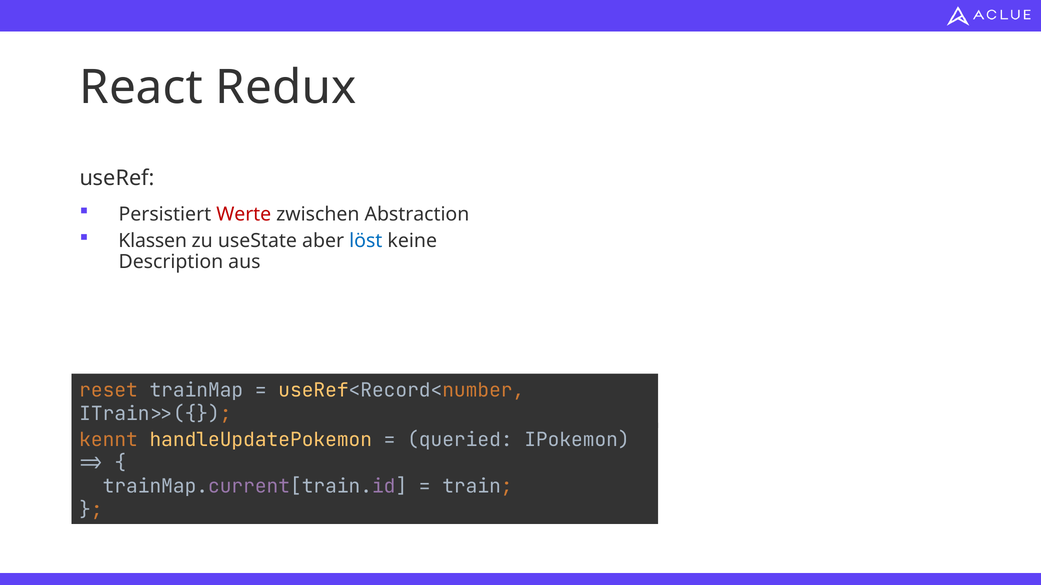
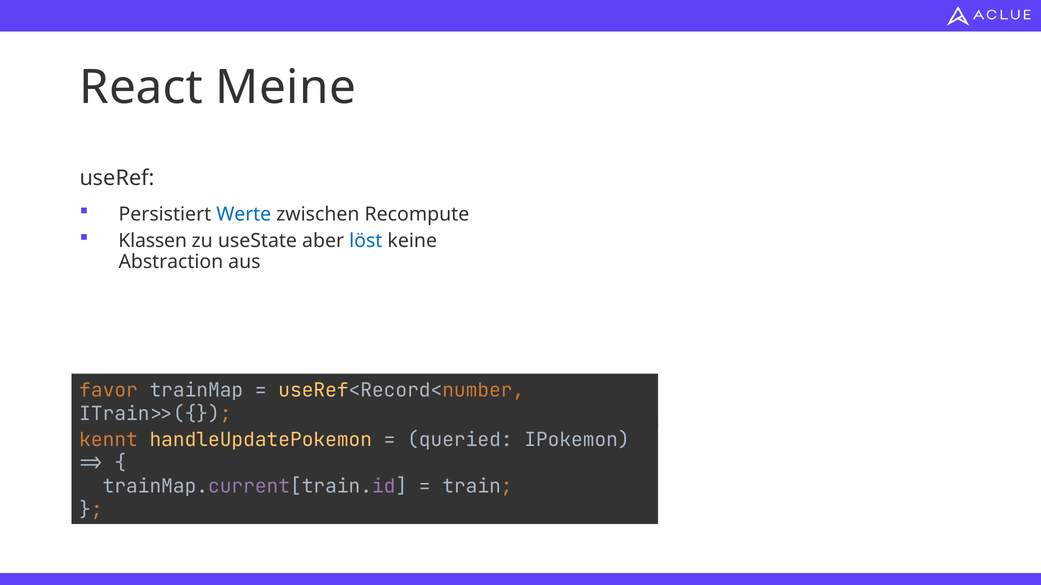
Redux: Redux -> Meine
Werte colour: red -> blue
Abstraction: Abstraction -> Recompute
Description: Description -> Abstraction
reset: reset -> favor
